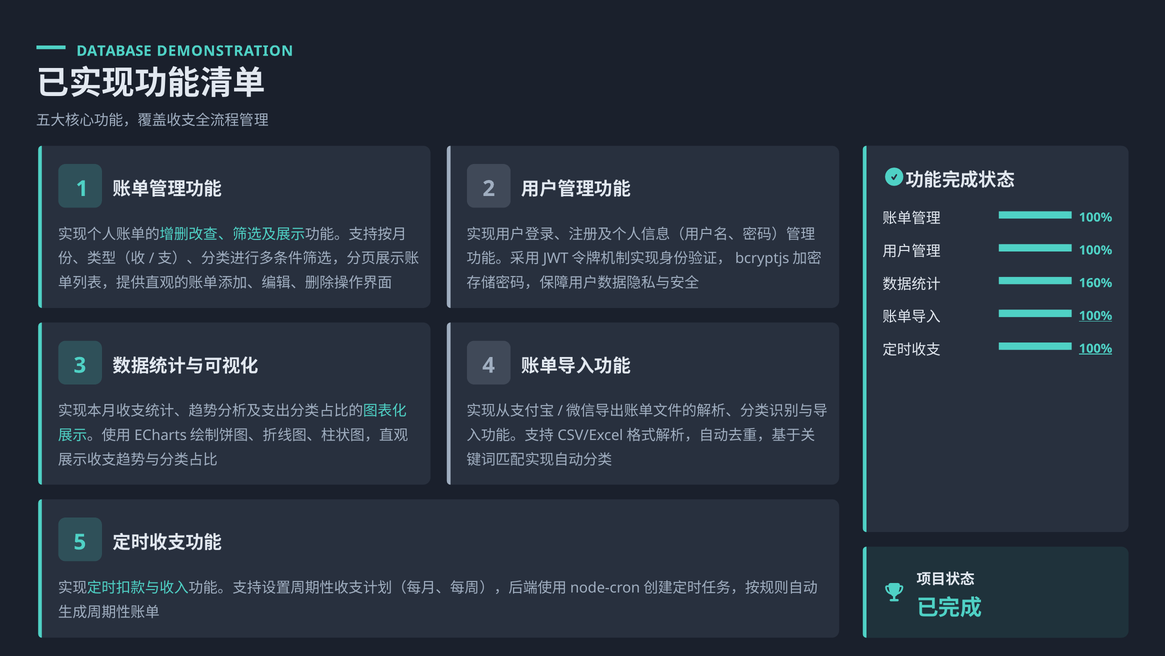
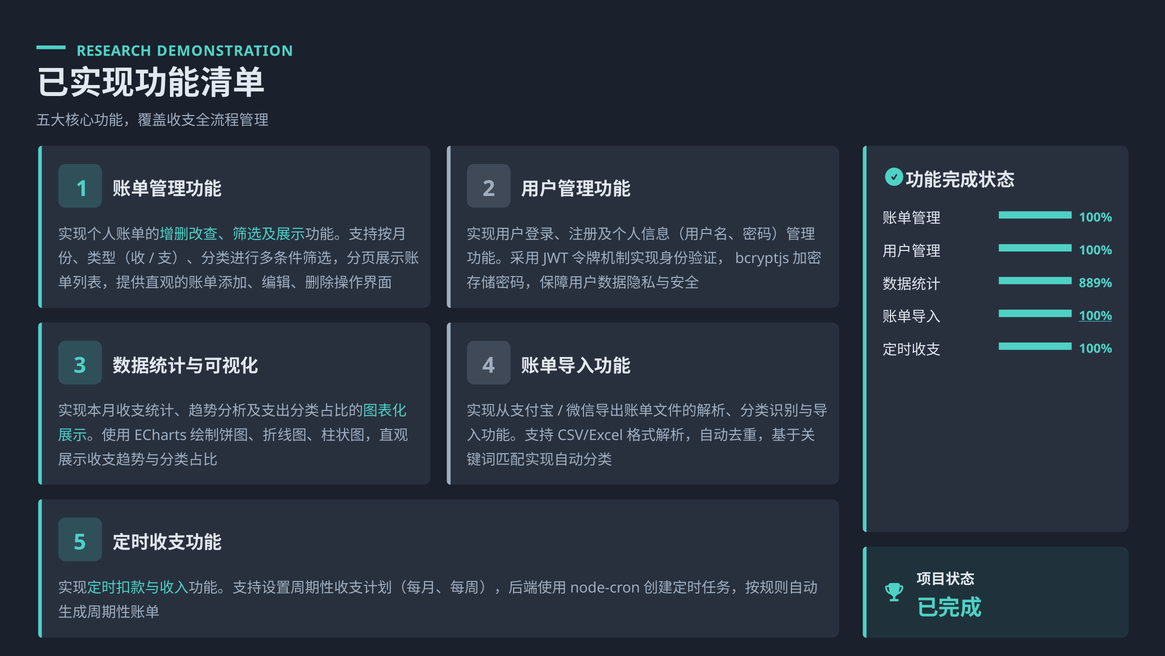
DATABASE: DATABASE -> RESEARCH
160%: 160% -> 889%
100% at (1096, 348) underline: present -> none
